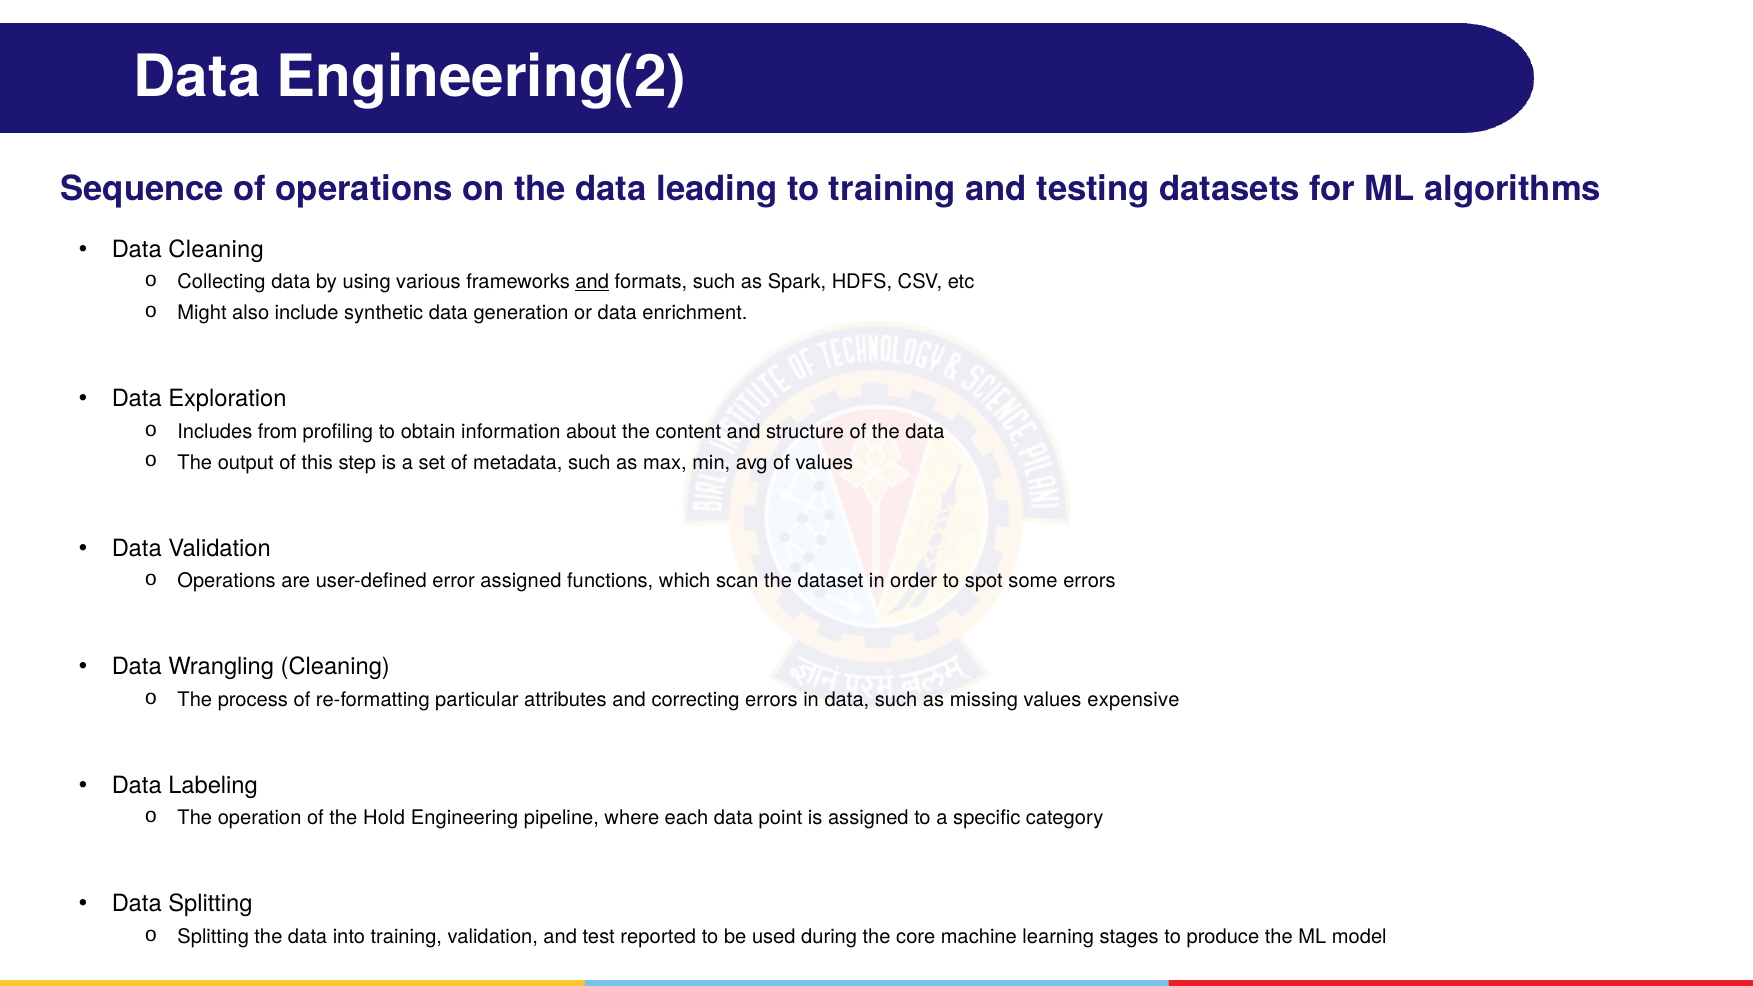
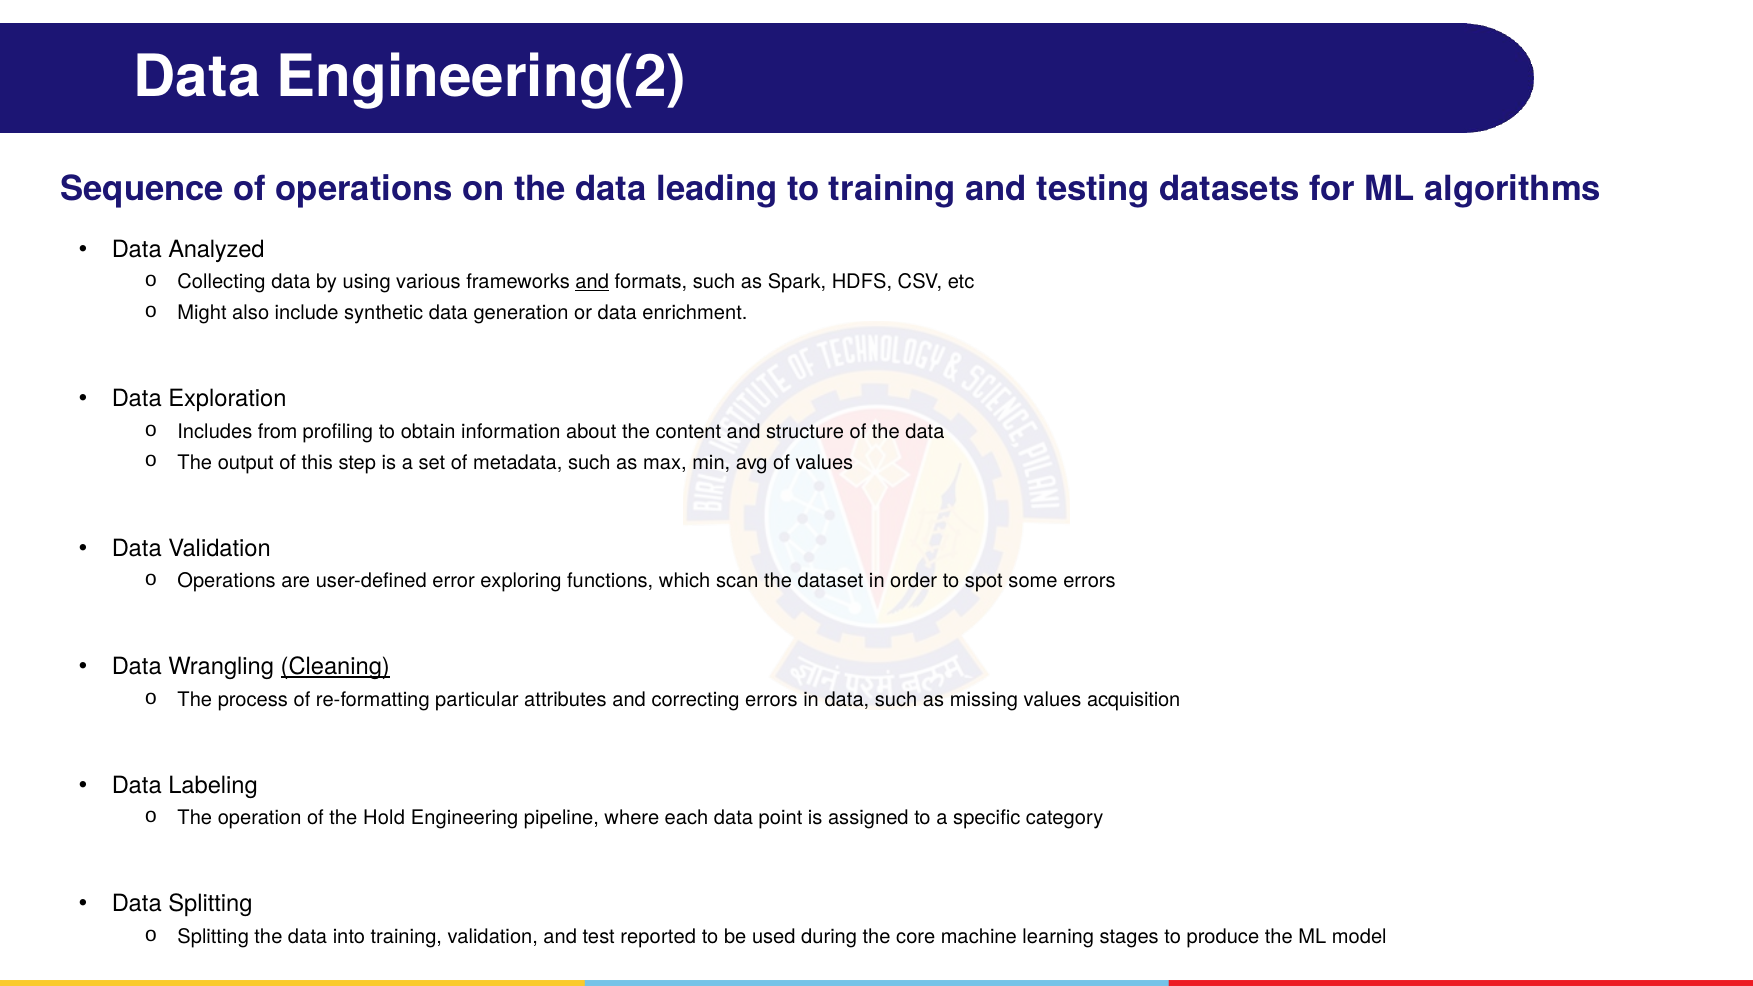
Data Cleaning: Cleaning -> Analyzed
error assigned: assigned -> exploring
Cleaning at (335, 667) underline: none -> present
expensive: expensive -> acquisition
